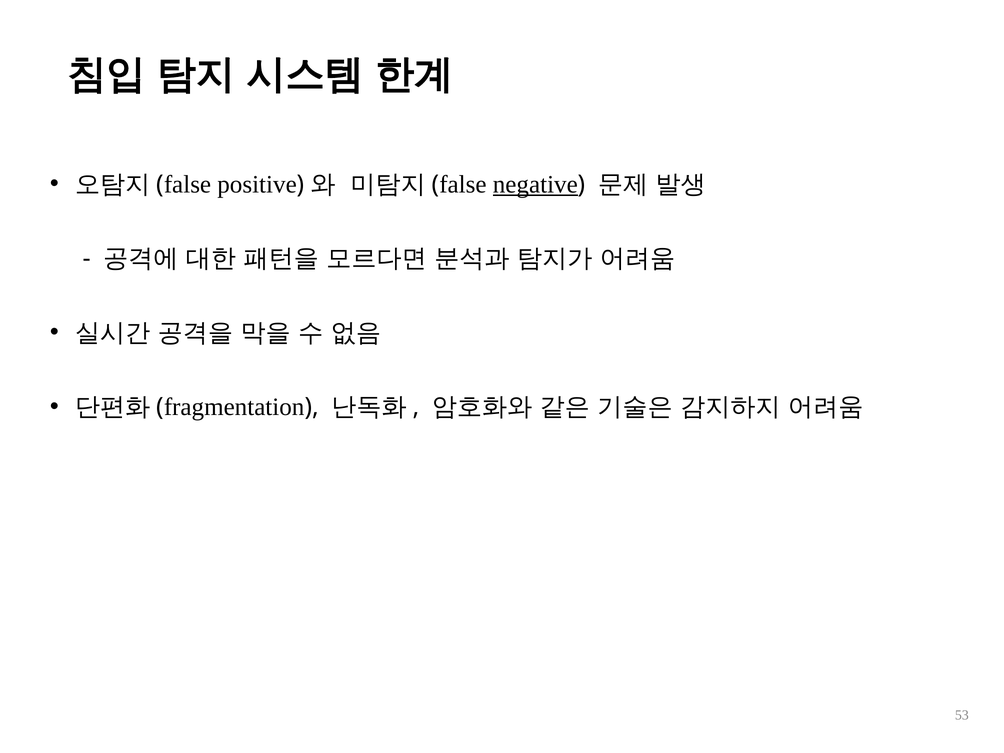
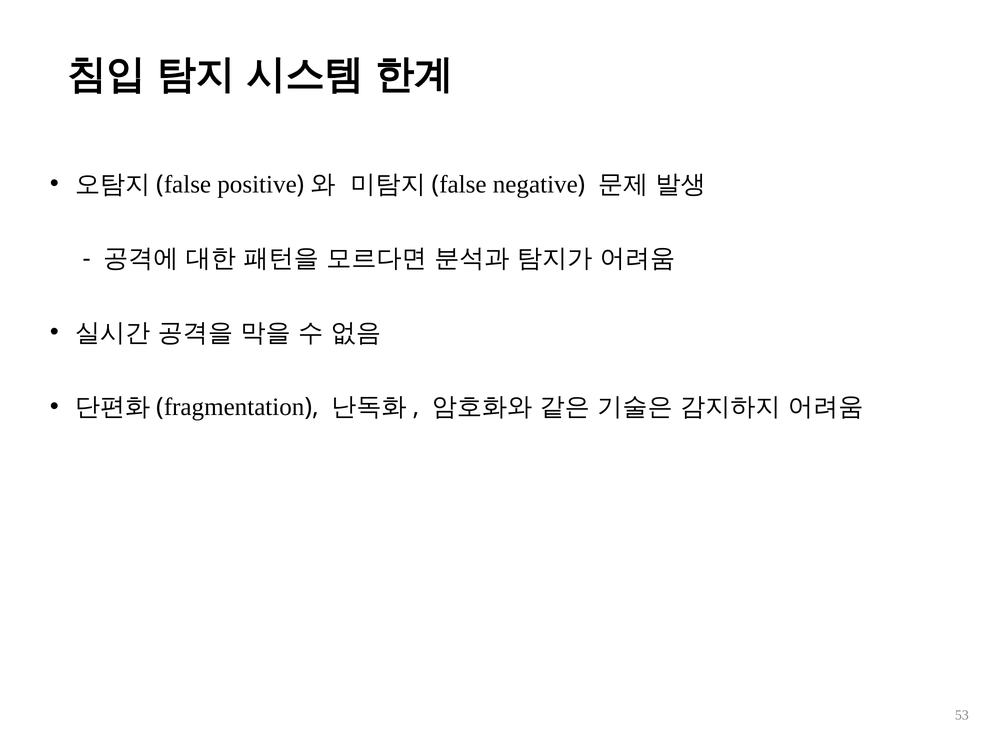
negative underline: present -> none
